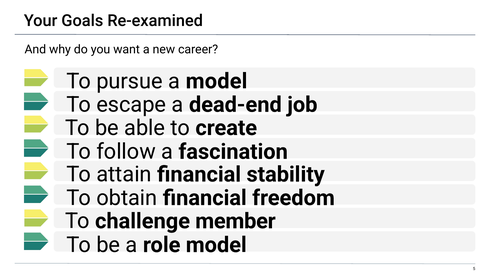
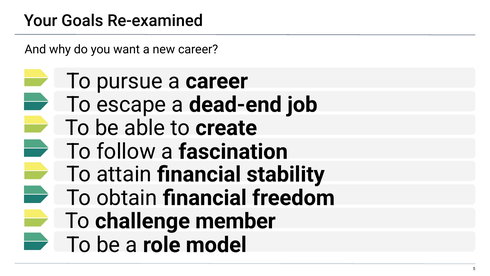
a model: model -> career
